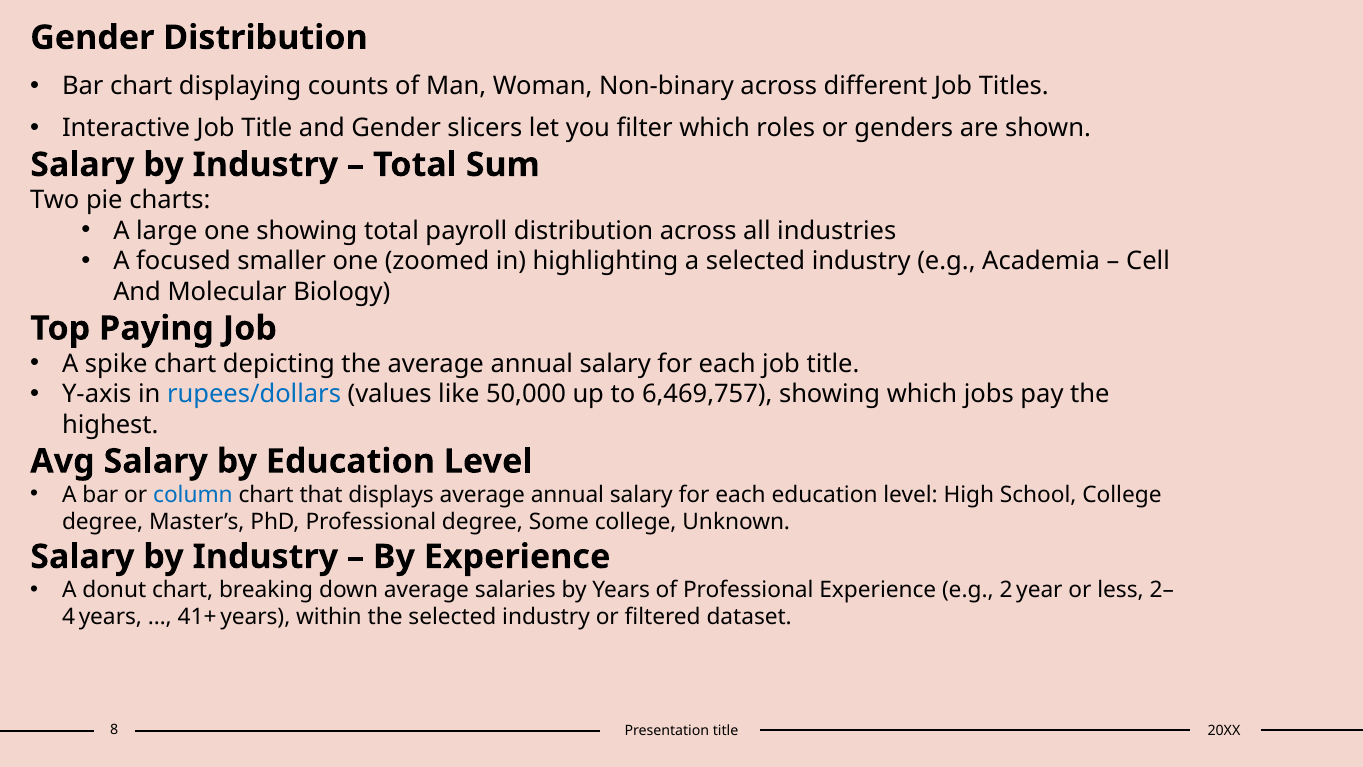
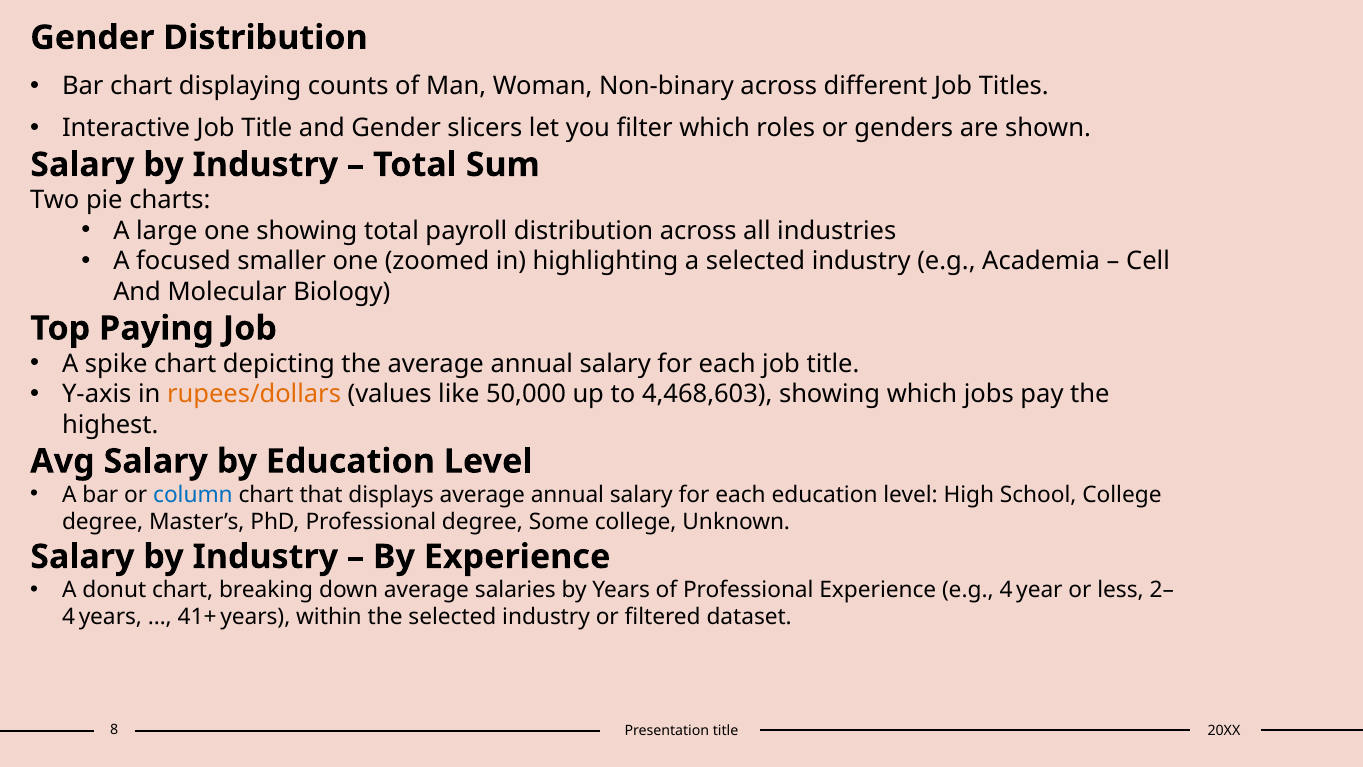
rupees/dollars colour: blue -> orange
6,469,757: 6,469,757 -> 4,468,603
e.g 2: 2 -> 4
